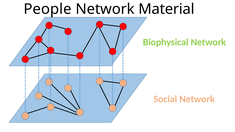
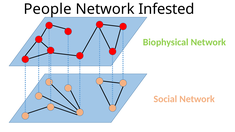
Material: Material -> Infested
